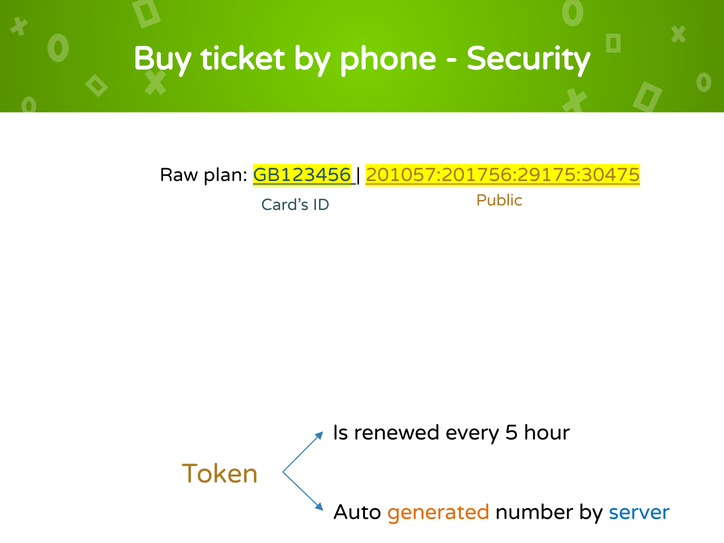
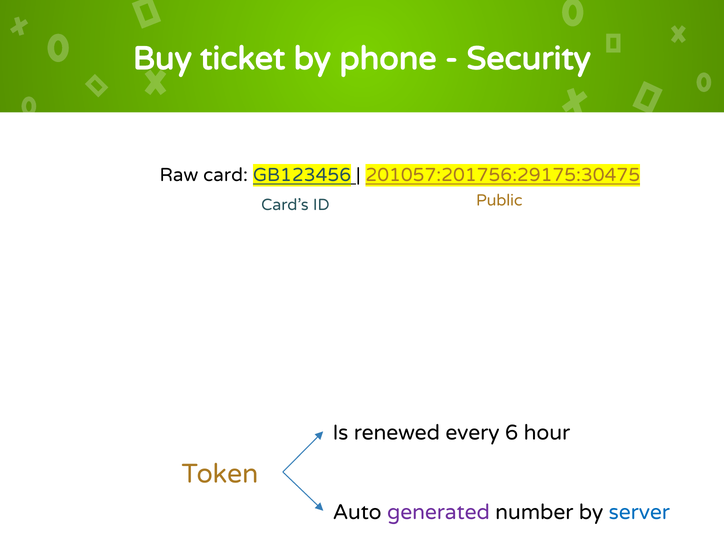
plan: plan -> card
5: 5 -> 6
generated colour: orange -> purple
